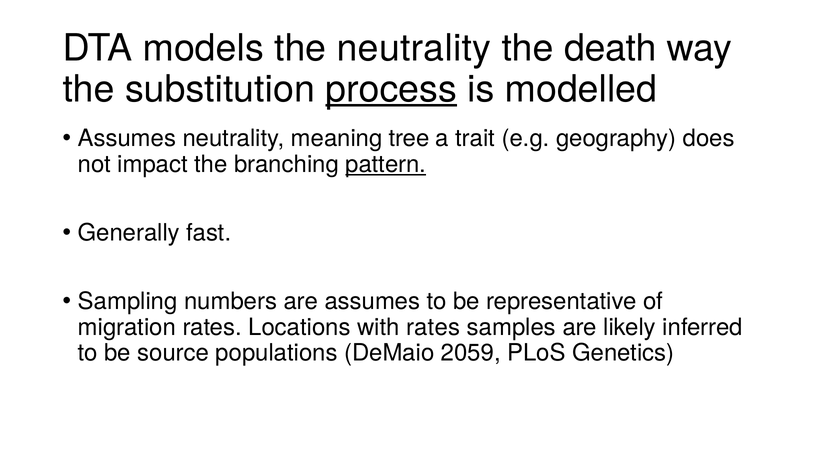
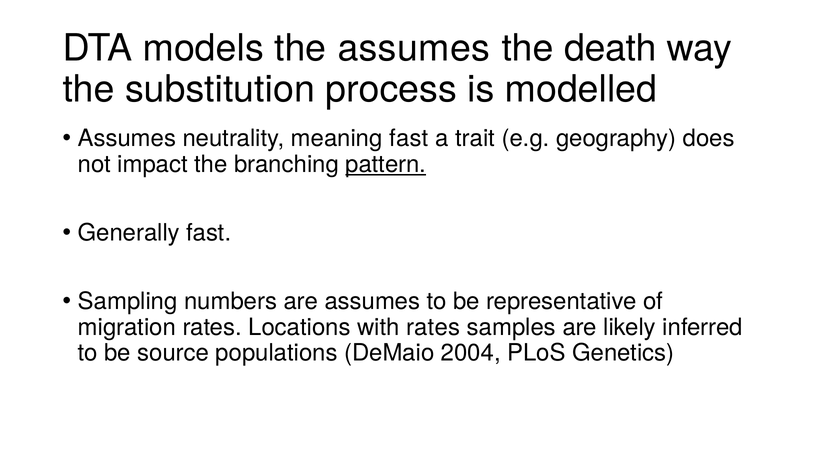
the neutrality: neutrality -> assumes
process underline: present -> none
meaning tree: tree -> fast
2059: 2059 -> 2004
